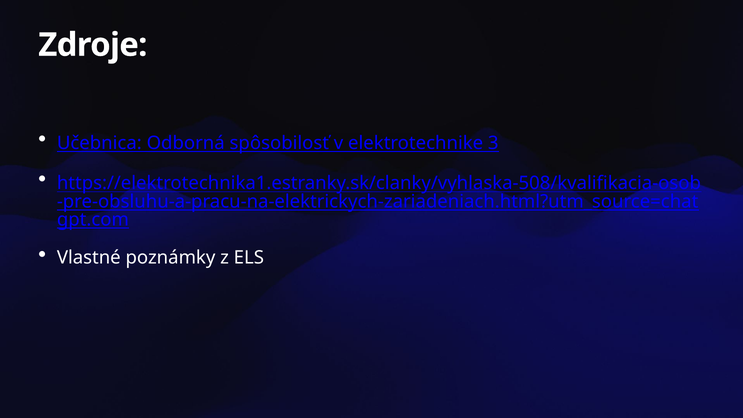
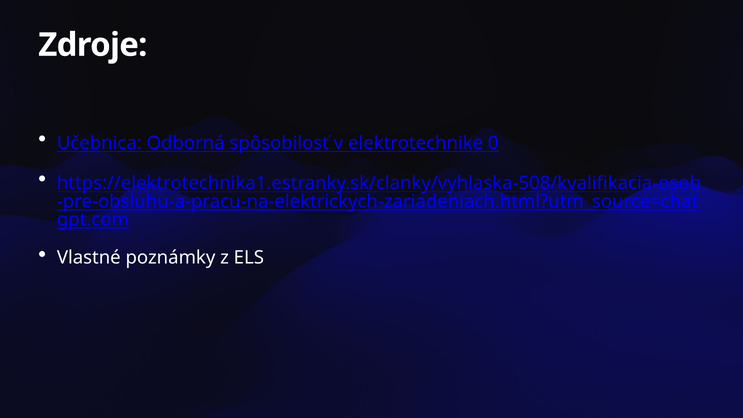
3: 3 -> 0
